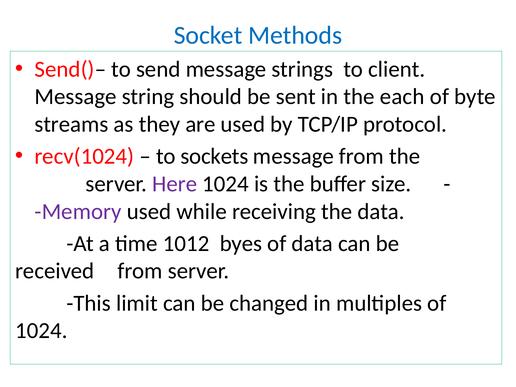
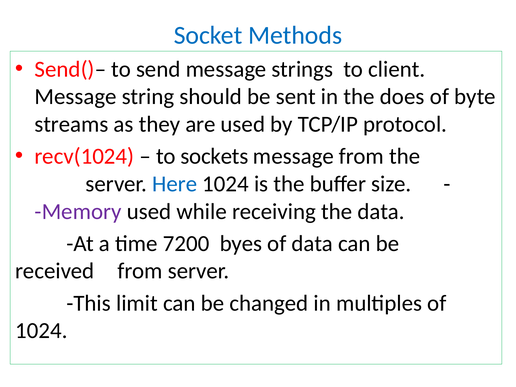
each: each -> does
Here colour: purple -> blue
1012: 1012 -> 7200
